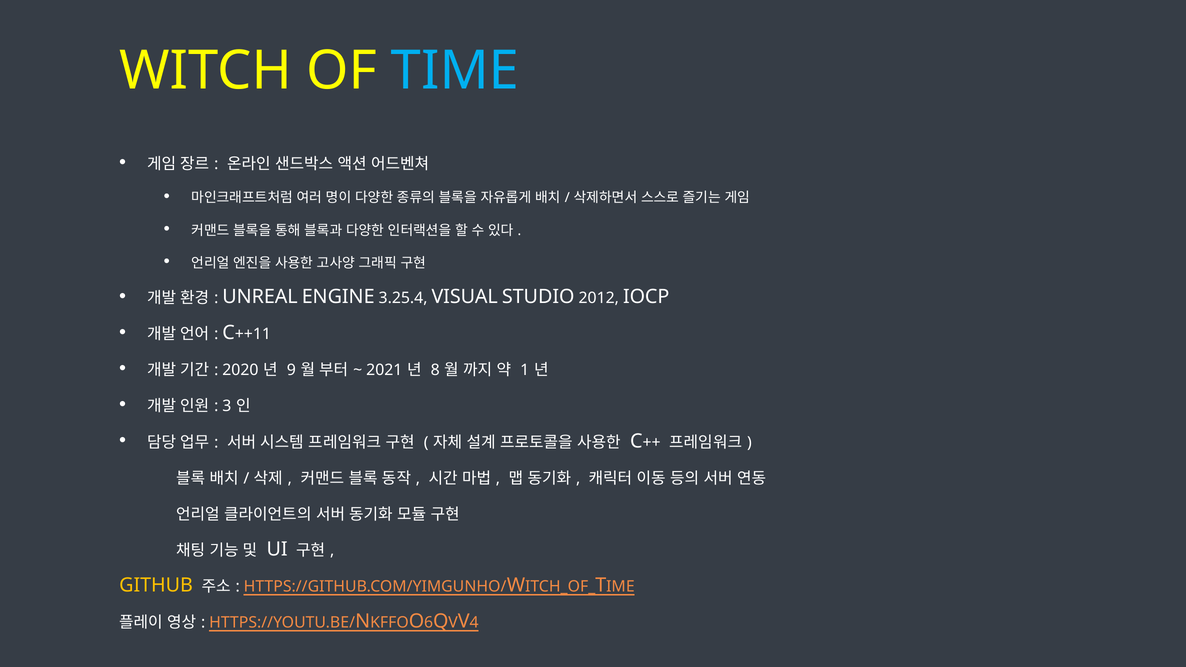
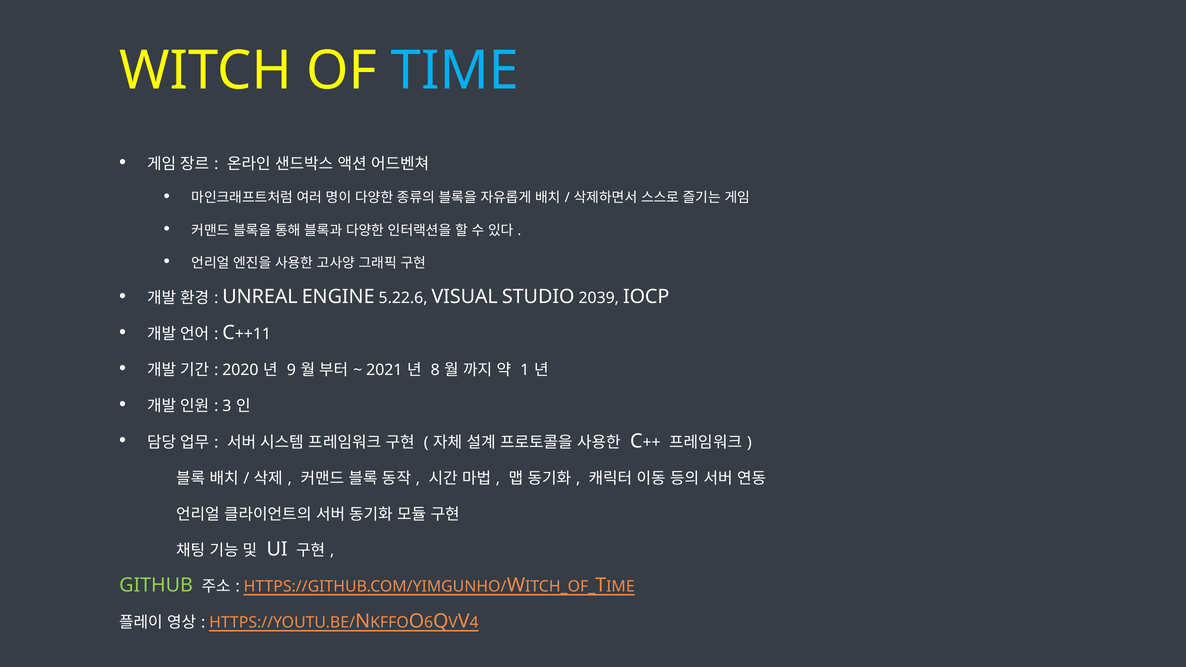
3.25.4: 3.25.4 -> 5.22.6
2012: 2012 -> 2039
GITHUB colour: yellow -> light green
